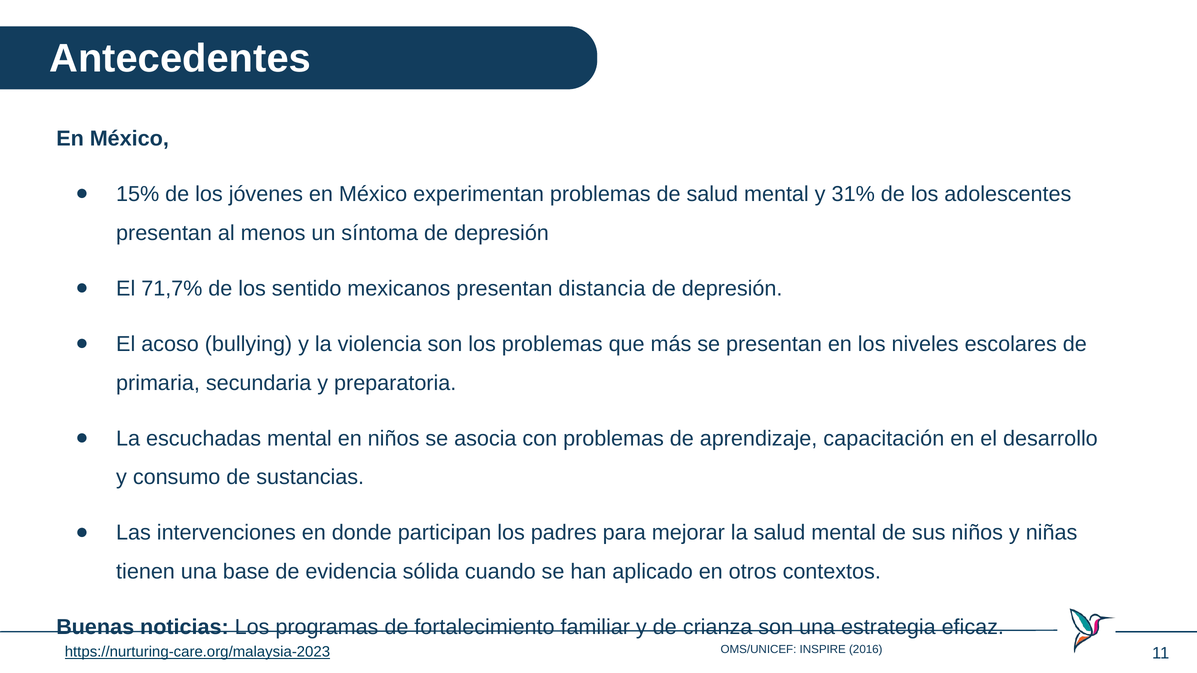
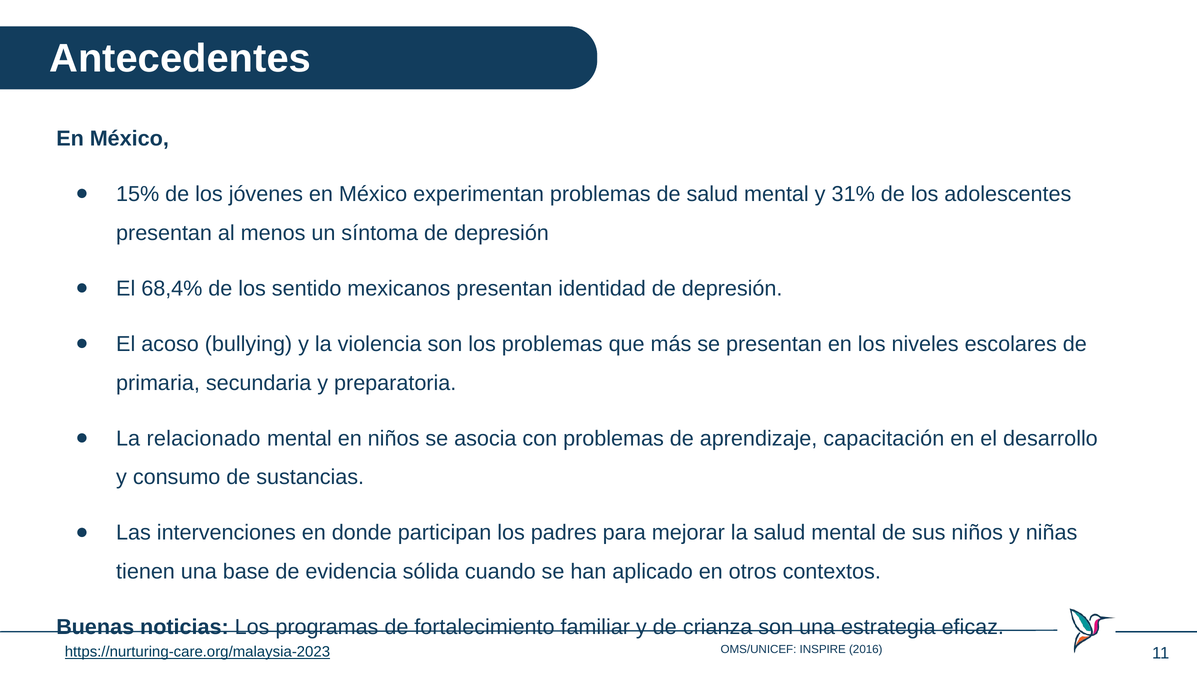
71,7%: 71,7% -> 68,4%
distancia: distancia -> identidad
escuchadas: escuchadas -> relacionado
